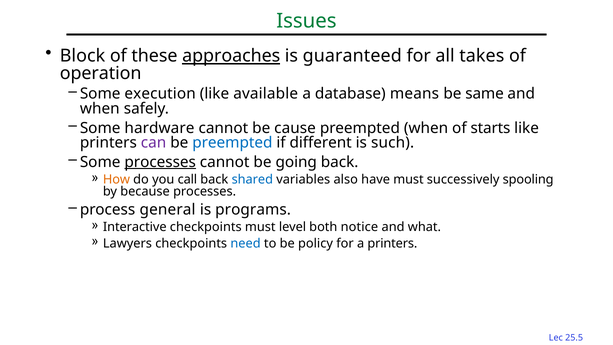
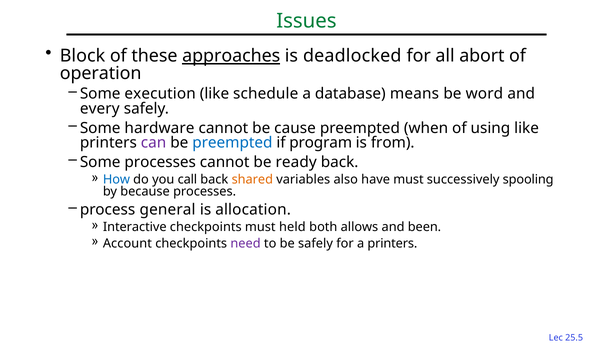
guaranteed: guaranteed -> deadlocked
takes: takes -> abort
available: available -> schedule
same: same -> word
when at (100, 109): when -> every
starts: starts -> using
different: different -> program
such: such -> from
processes at (160, 162) underline: present -> none
going: going -> ready
How colour: orange -> blue
shared colour: blue -> orange
programs: programs -> allocation
level: level -> held
notice: notice -> allows
what: what -> been
Lawyers: Lawyers -> Account
need colour: blue -> purple
be policy: policy -> safely
